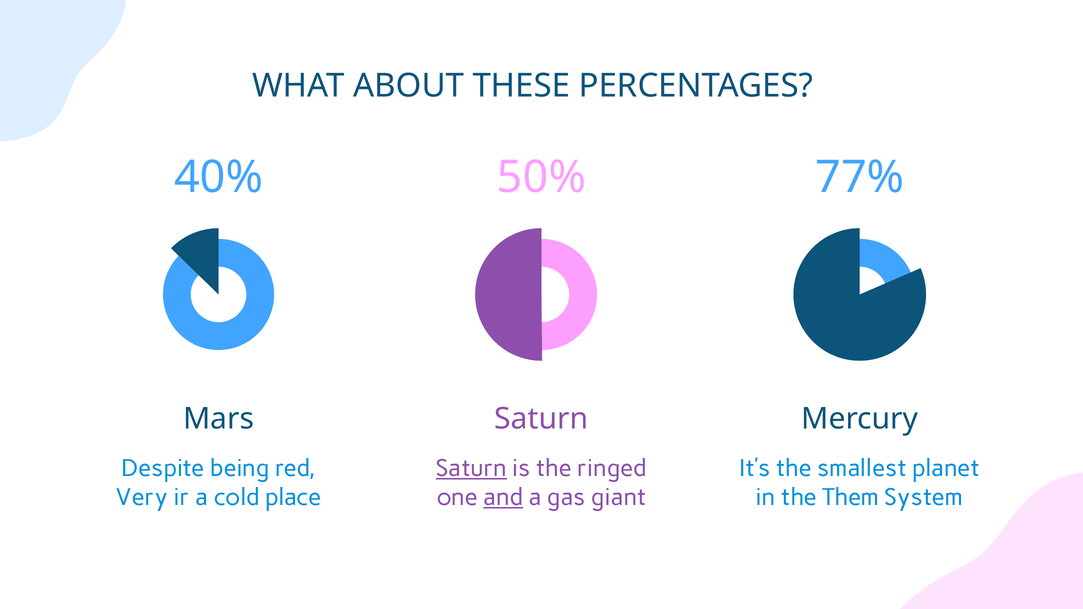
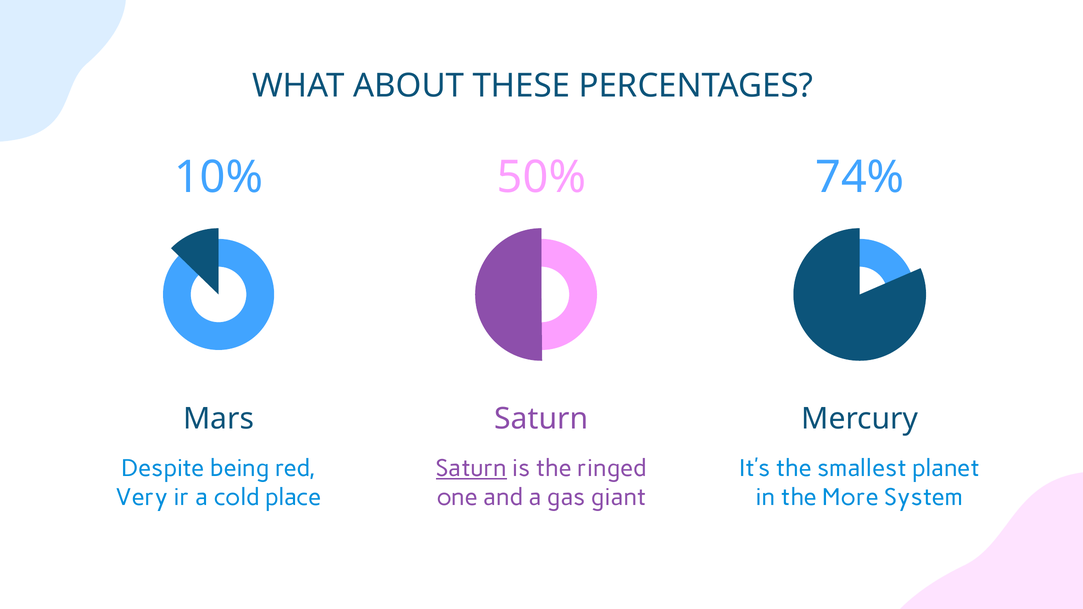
40%: 40% -> 10%
77%: 77% -> 74%
and underline: present -> none
Them: Them -> More
